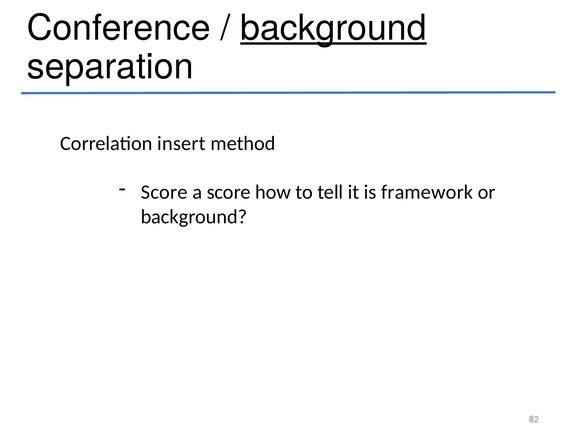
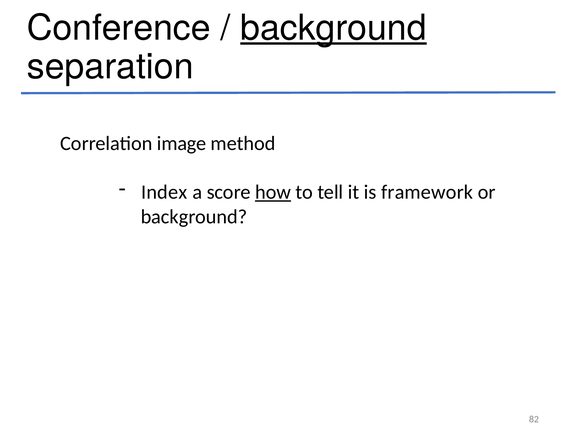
insert: insert -> image
Score at (164, 192): Score -> Index
how underline: none -> present
